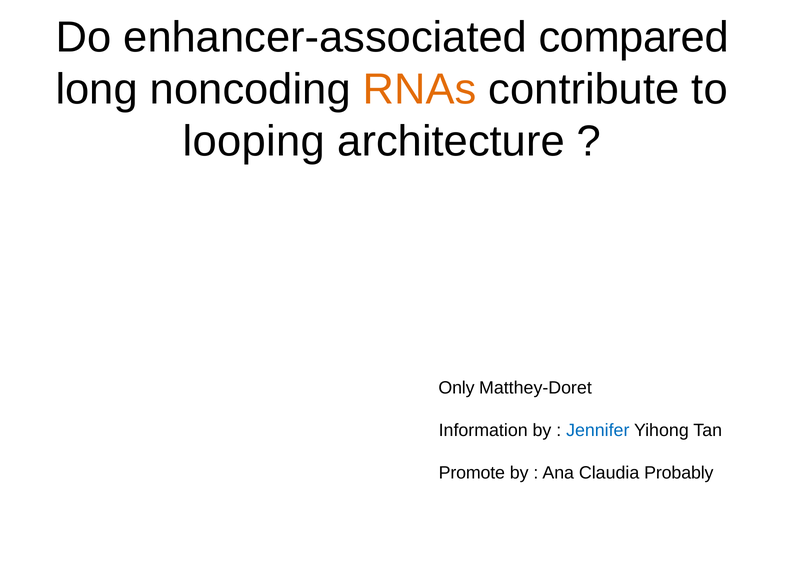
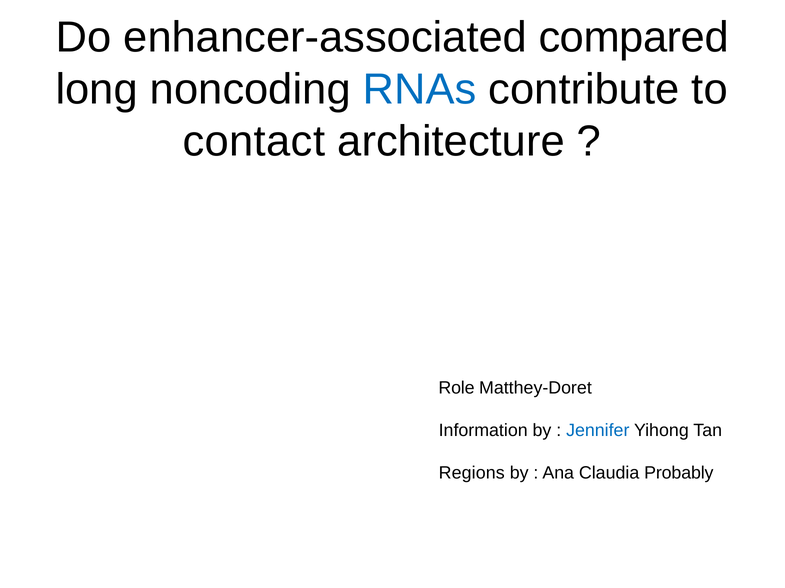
RNAs colour: orange -> blue
looping: looping -> contact
Only: Only -> Role
Promote: Promote -> Regions
